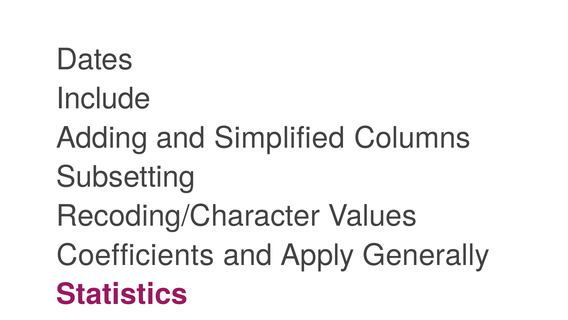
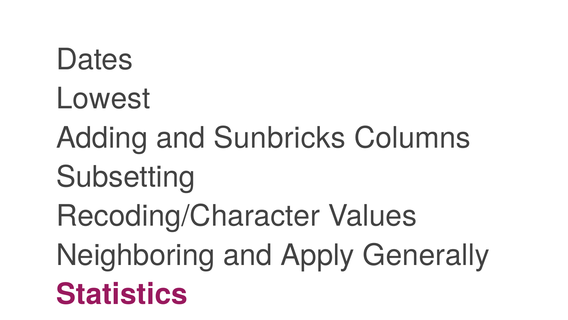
Include: Include -> Lowest
Simplified: Simplified -> Sunbricks
Coefficients: Coefficients -> Neighboring
